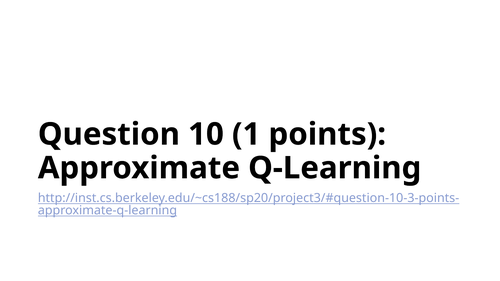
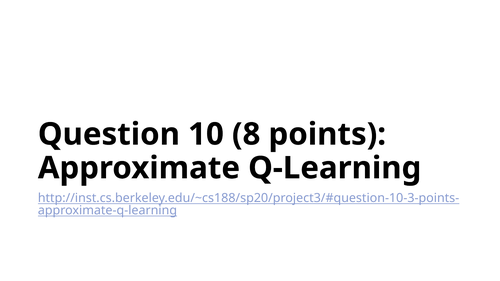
1: 1 -> 8
